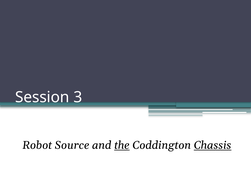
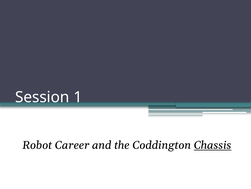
3: 3 -> 1
Source: Source -> Career
the underline: present -> none
